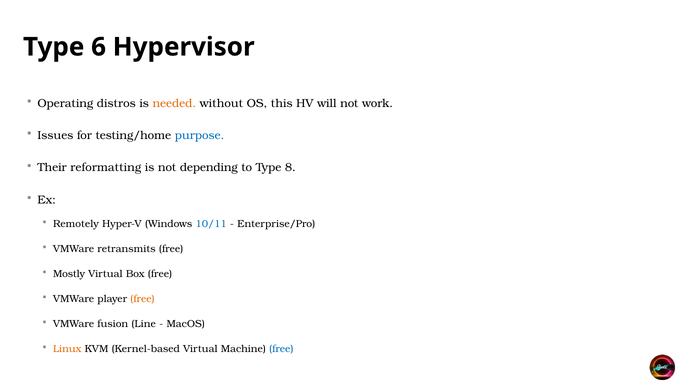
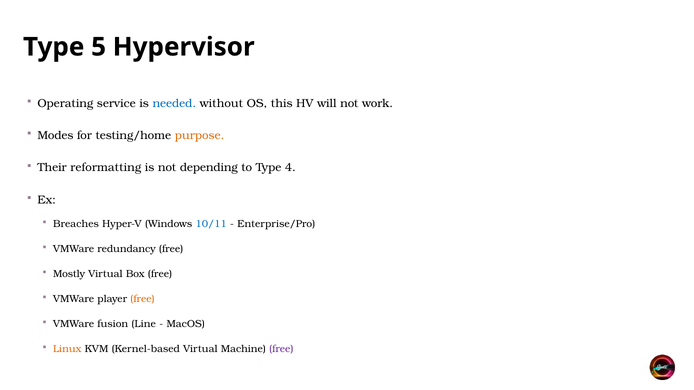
6: 6 -> 5
distros: distros -> service
needed colour: orange -> blue
Issues: Issues -> Modes
purpose colour: blue -> orange
8: 8 -> 4
Remotely: Remotely -> Breaches
retransmits: retransmits -> redundancy
free at (281, 349) colour: blue -> purple
